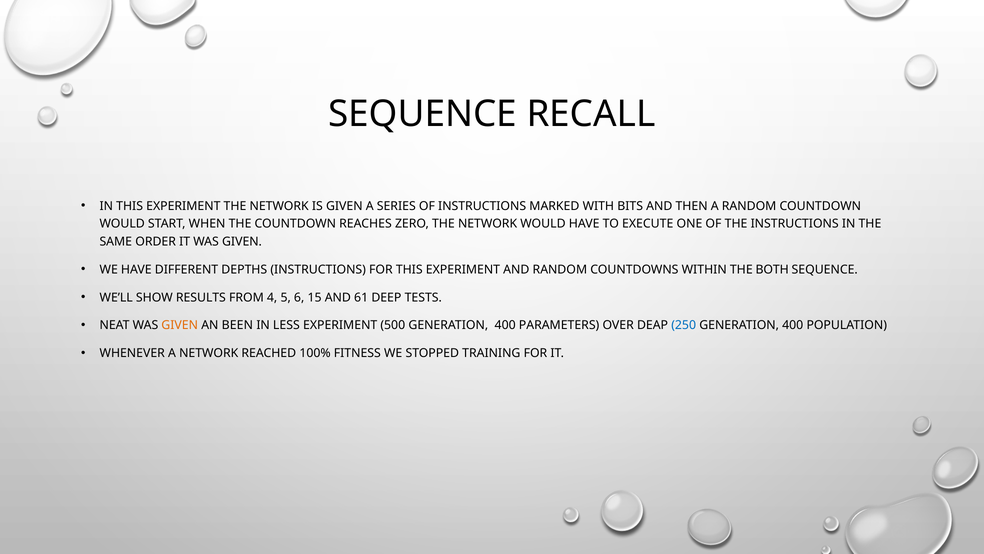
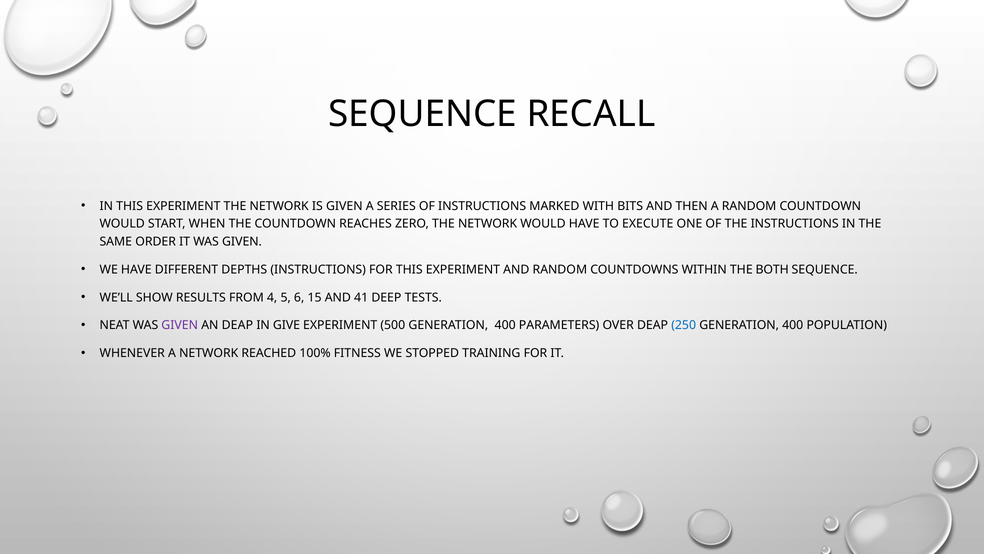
61: 61 -> 41
GIVEN at (180, 325) colour: orange -> purple
AN BEEN: BEEN -> DEAP
LESS: LESS -> GIVE
